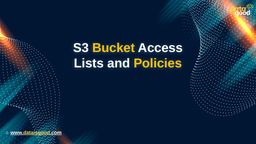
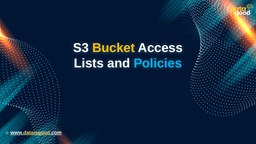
Policies colour: yellow -> light blue
